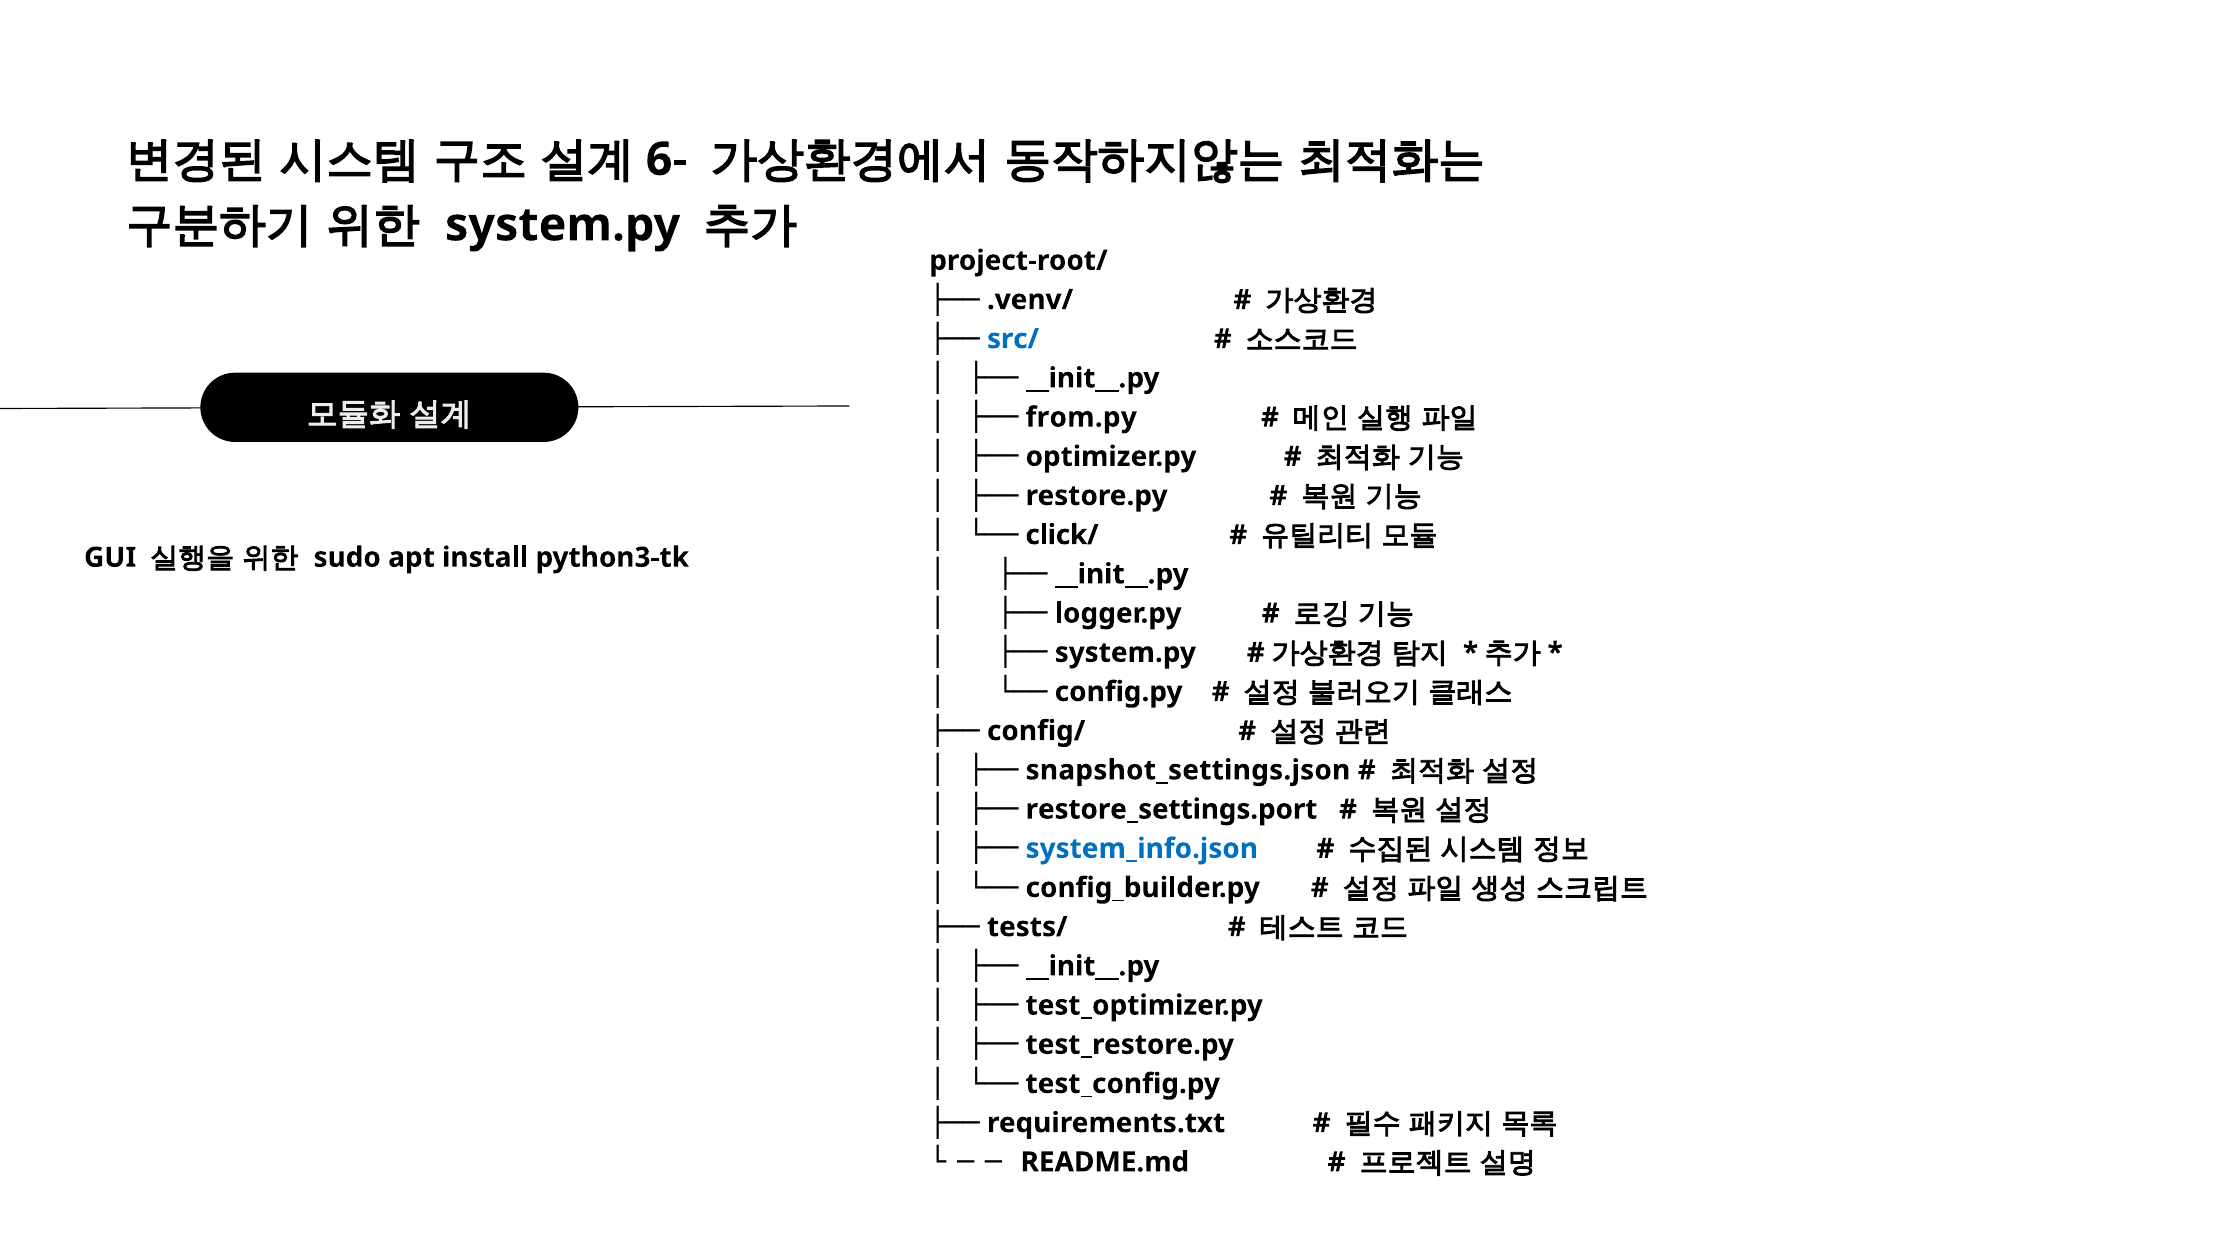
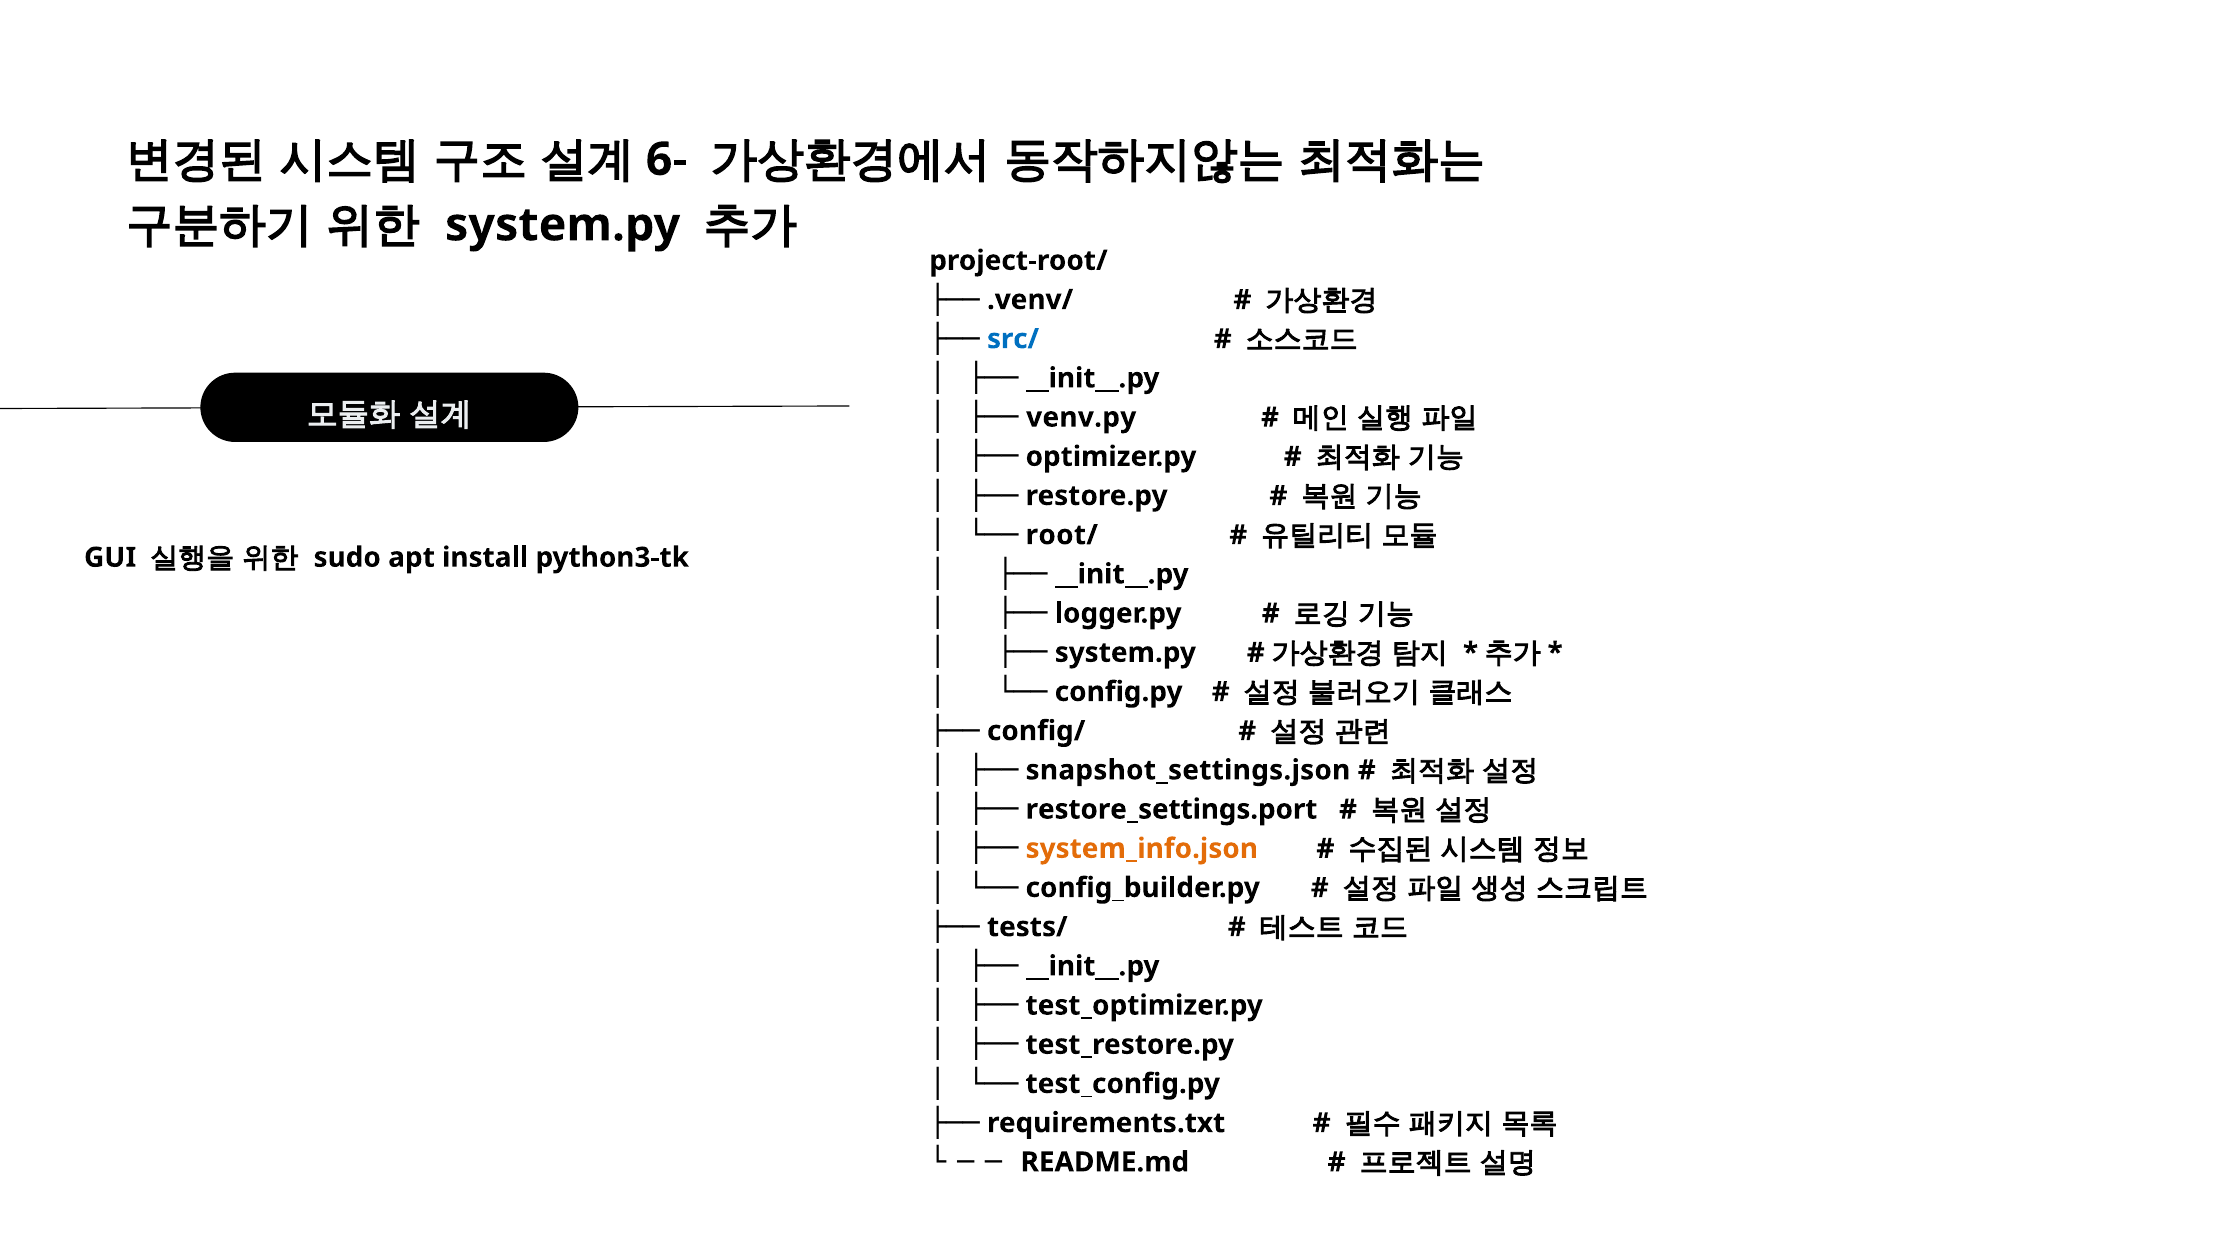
from.py: from.py -> venv.py
click/: click/ -> root/
system_info.json colour: blue -> orange
